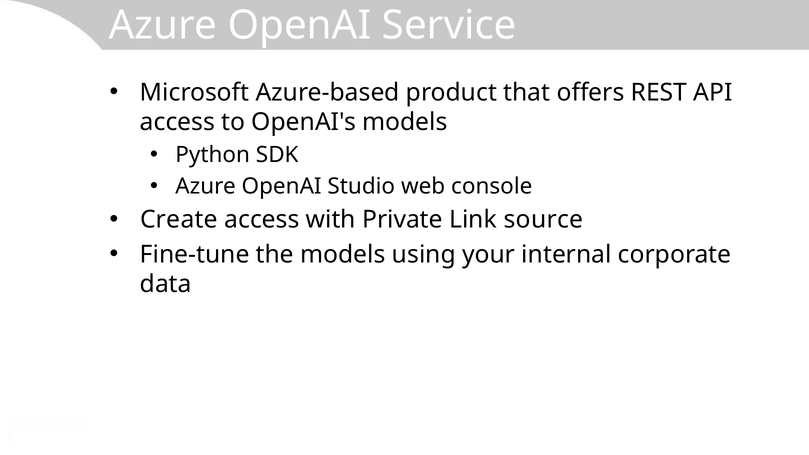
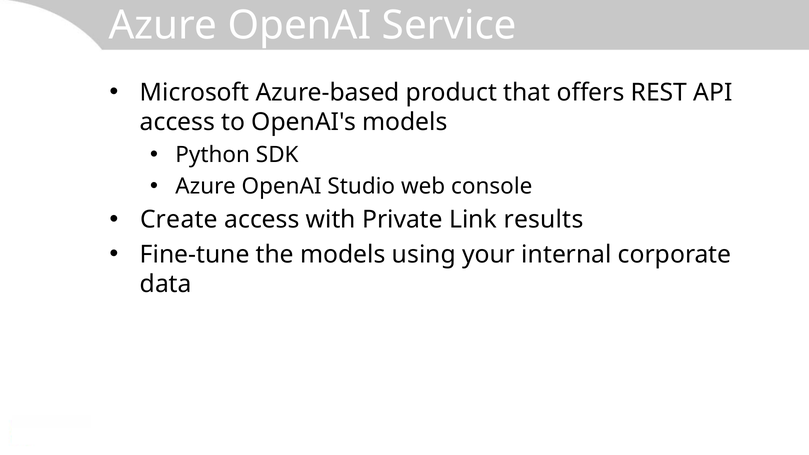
source: source -> results
